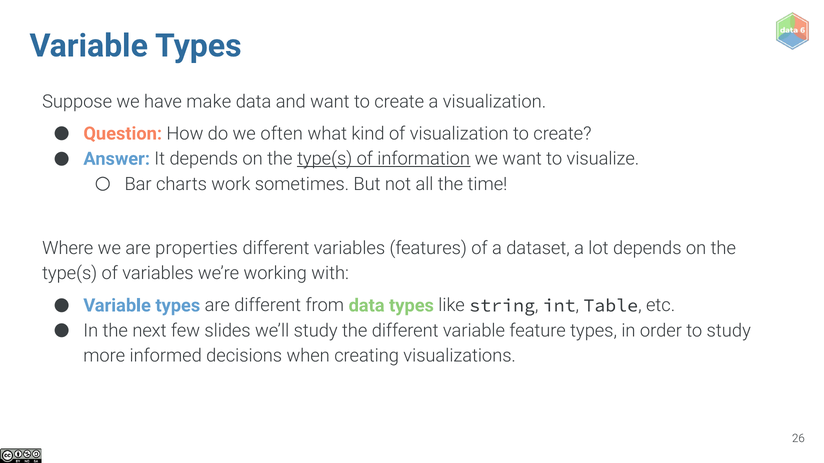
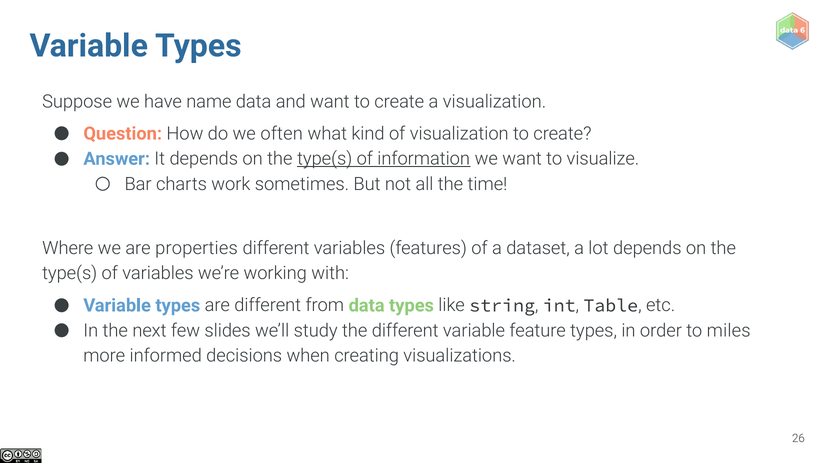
make: make -> name
to study: study -> miles
